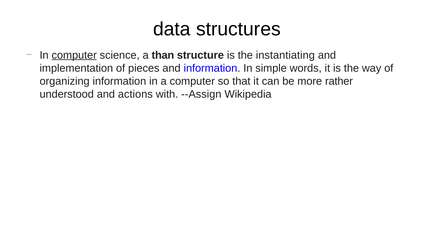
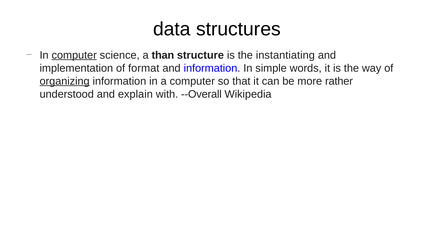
pieces: pieces -> format
organizing underline: none -> present
actions: actions -> explain
--Assign: --Assign -> --Overall
